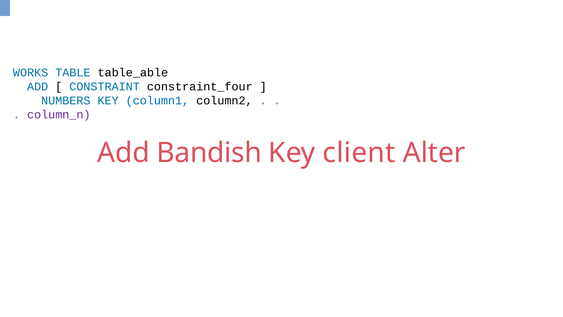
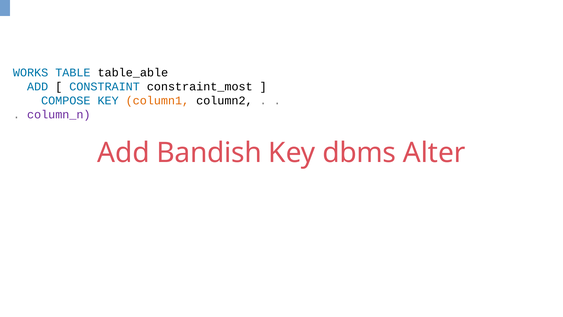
constraint_four: constraint_four -> constraint_most
NUMBERS: NUMBERS -> COMPOSE
column1 colour: blue -> orange
client: client -> dbms
